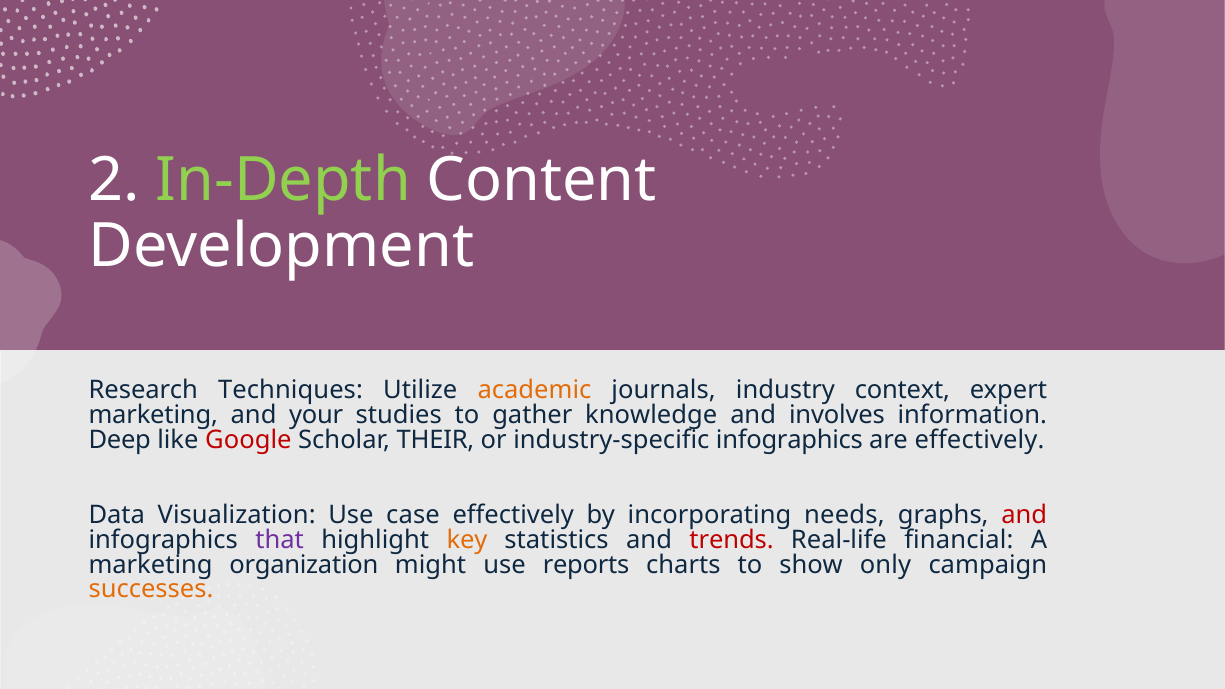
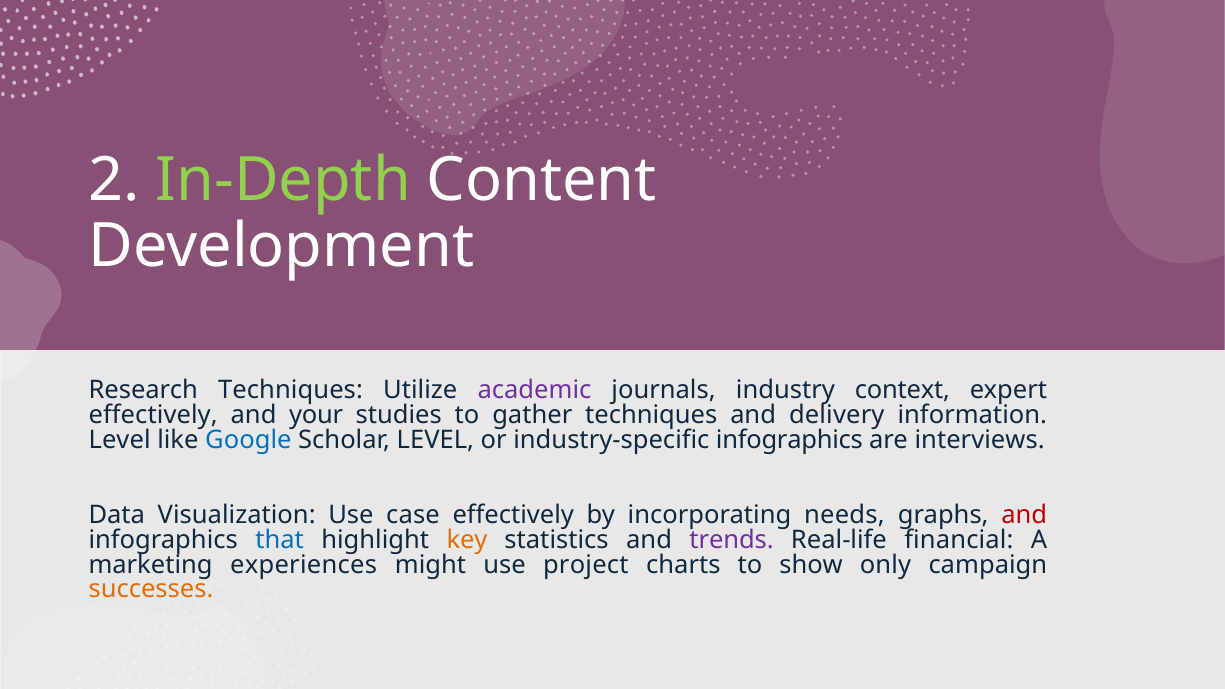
academic colour: orange -> purple
marketing at (153, 415): marketing -> effectively
gather knowledge: knowledge -> techniques
involves: involves -> delivery
Deep at (120, 440): Deep -> Level
Google colour: red -> blue
Scholar THEIR: THEIR -> LEVEL
are effectively: effectively -> interviews
that colour: purple -> blue
trends colour: red -> purple
organization: organization -> experiences
reports: reports -> project
